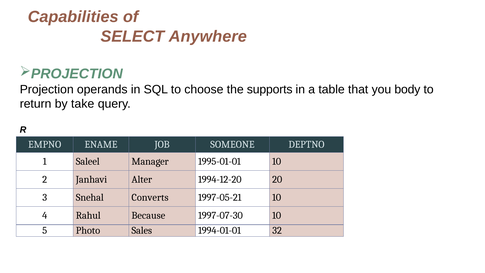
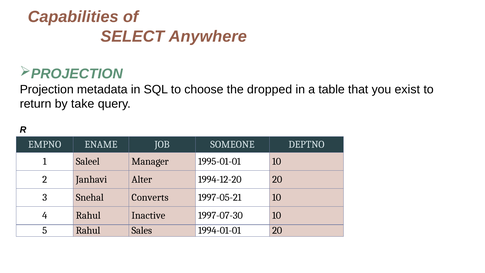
operands: operands -> metadata
supports: supports -> dropped
body: body -> exist
Because: Because -> Inactive
5 Photo: Photo -> Rahul
1994-01-01 32: 32 -> 20
